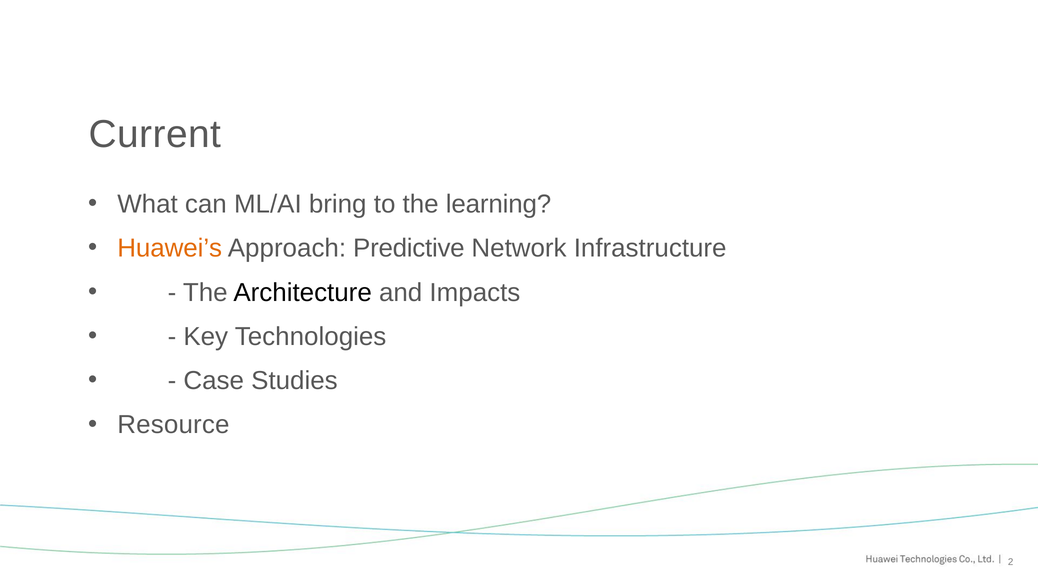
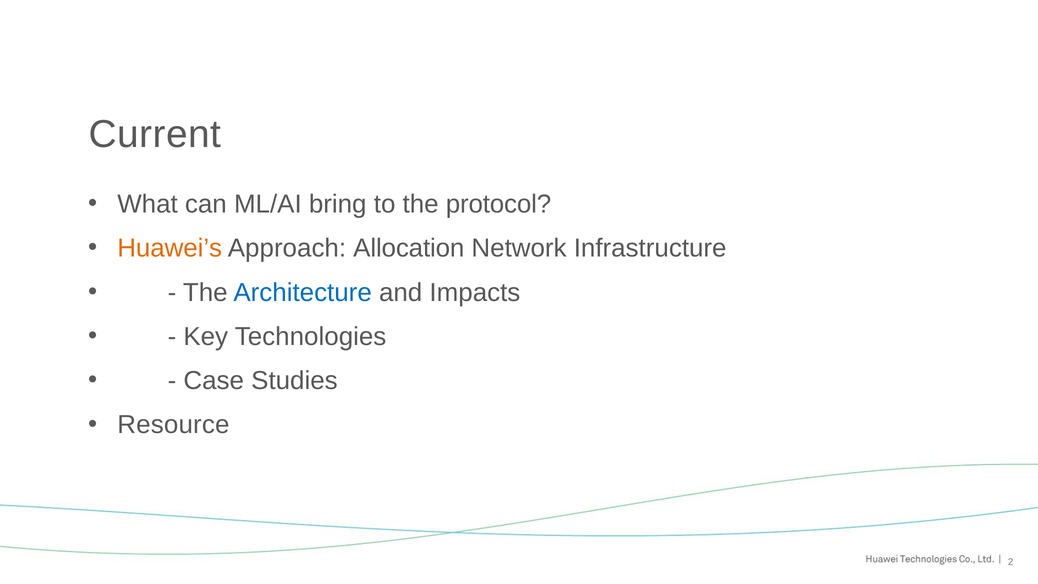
learning: learning -> protocol
Predictive: Predictive -> Allocation
Architecture colour: black -> blue
